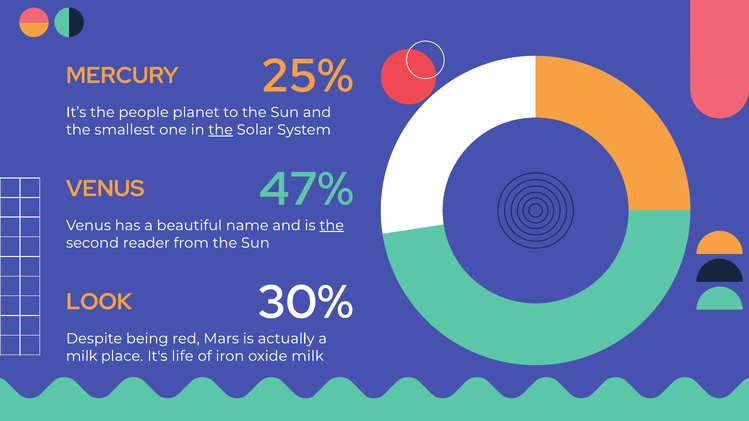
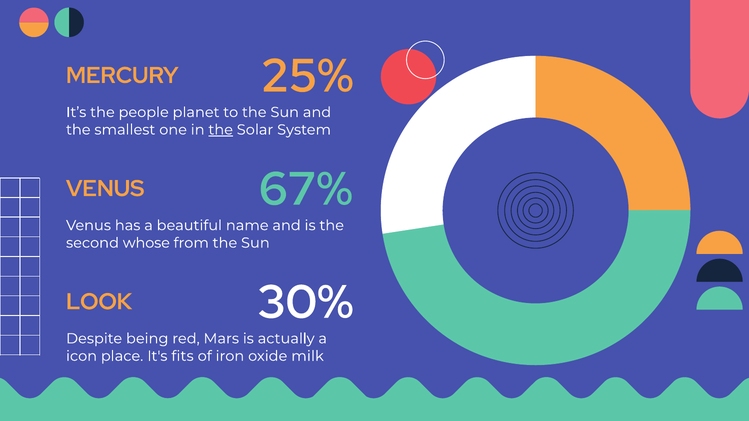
47%: 47% -> 67%
the at (332, 226) underline: present -> none
reader: reader -> whose
milk at (82, 356): milk -> icon
life: life -> fits
